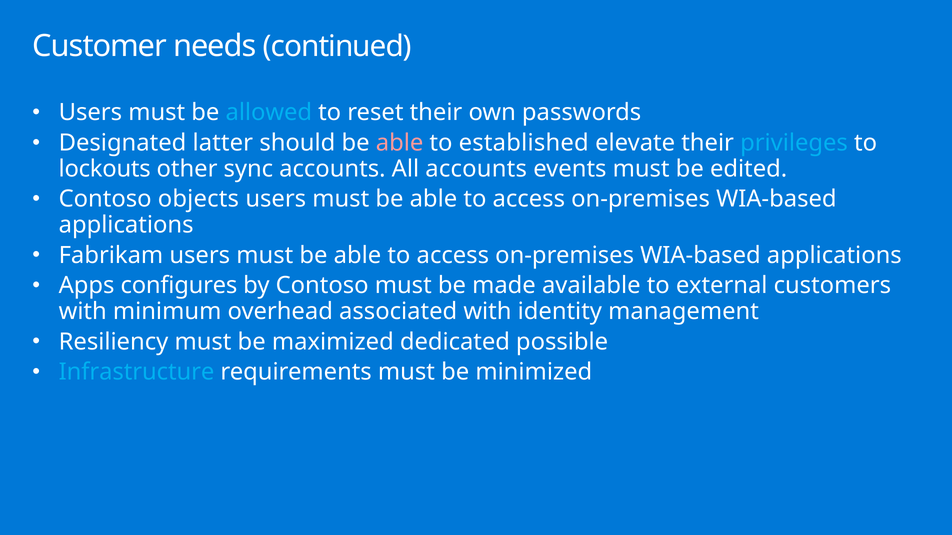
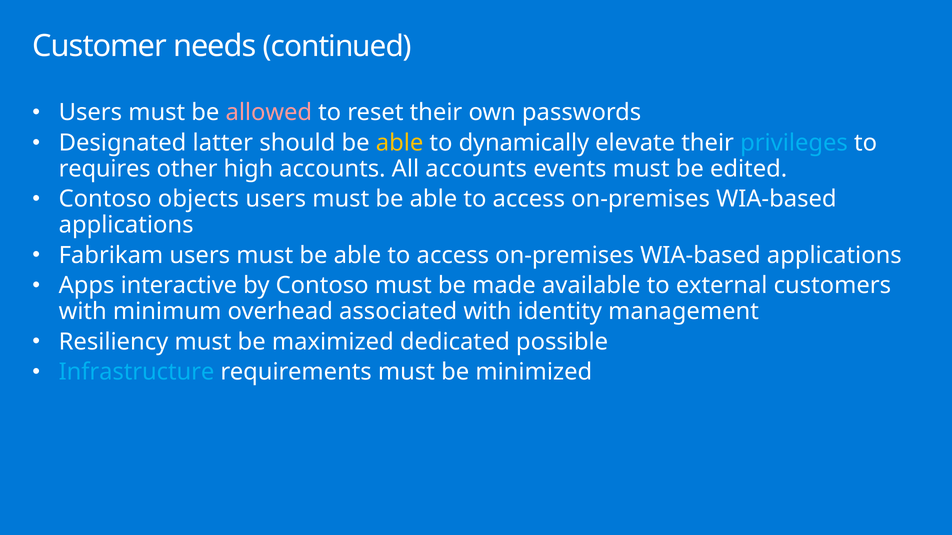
allowed colour: light blue -> pink
able at (400, 143) colour: pink -> yellow
established: established -> dynamically
lockouts: lockouts -> requires
sync: sync -> high
configures: configures -> interactive
